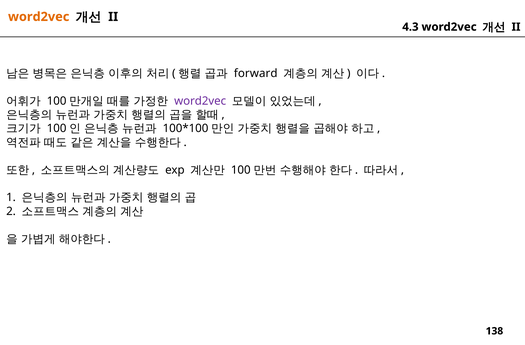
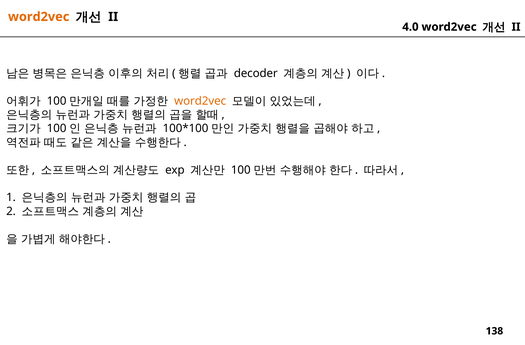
4.3: 4.3 -> 4.0
forward: forward -> decoder
word2vec at (200, 101) colour: purple -> orange
